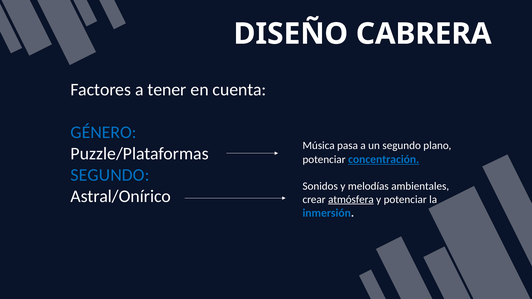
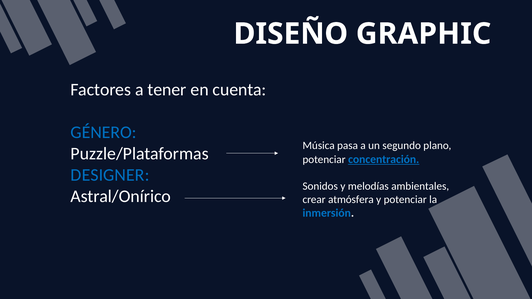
CABRERA: CABRERA -> GRAPHIC
SEGUNDO at (110, 175): SEGUNDO -> DESIGNER
atmósfera underline: present -> none
